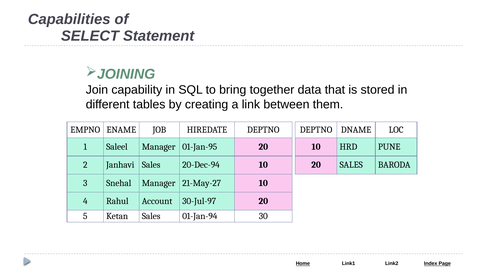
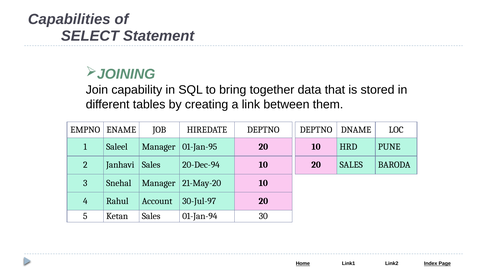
21-May-27: 21-May-27 -> 21-May-20
